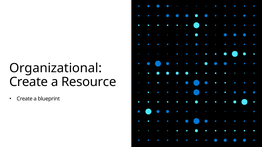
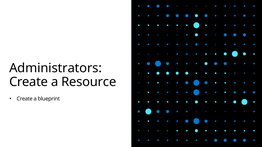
Organizational: Organizational -> Administrators
